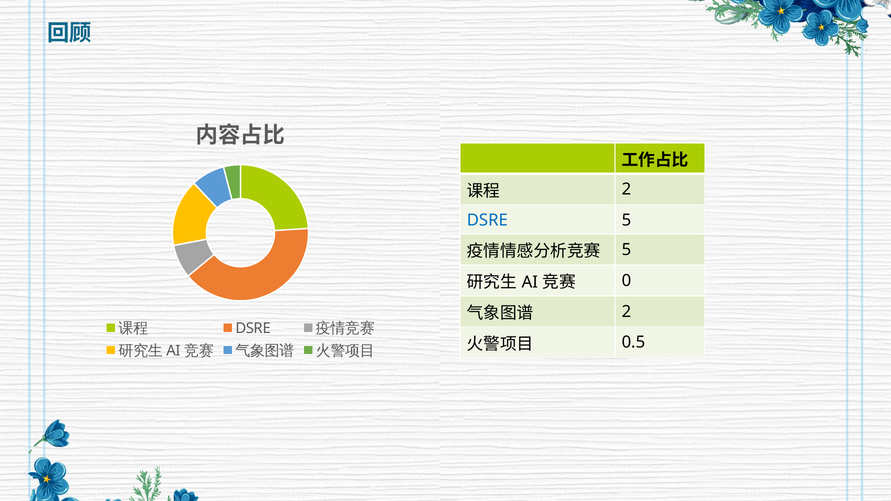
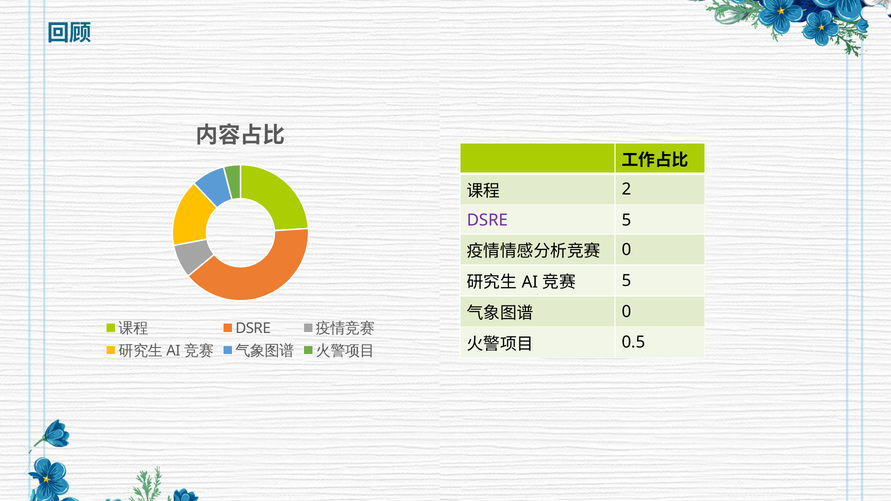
DSRE at (487, 220) colour: blue -> purple
5 at (626, 250): 5 -> 0
0 at (626, 281): 0 -> 5
2 at (626, 312): 2 -> 0
